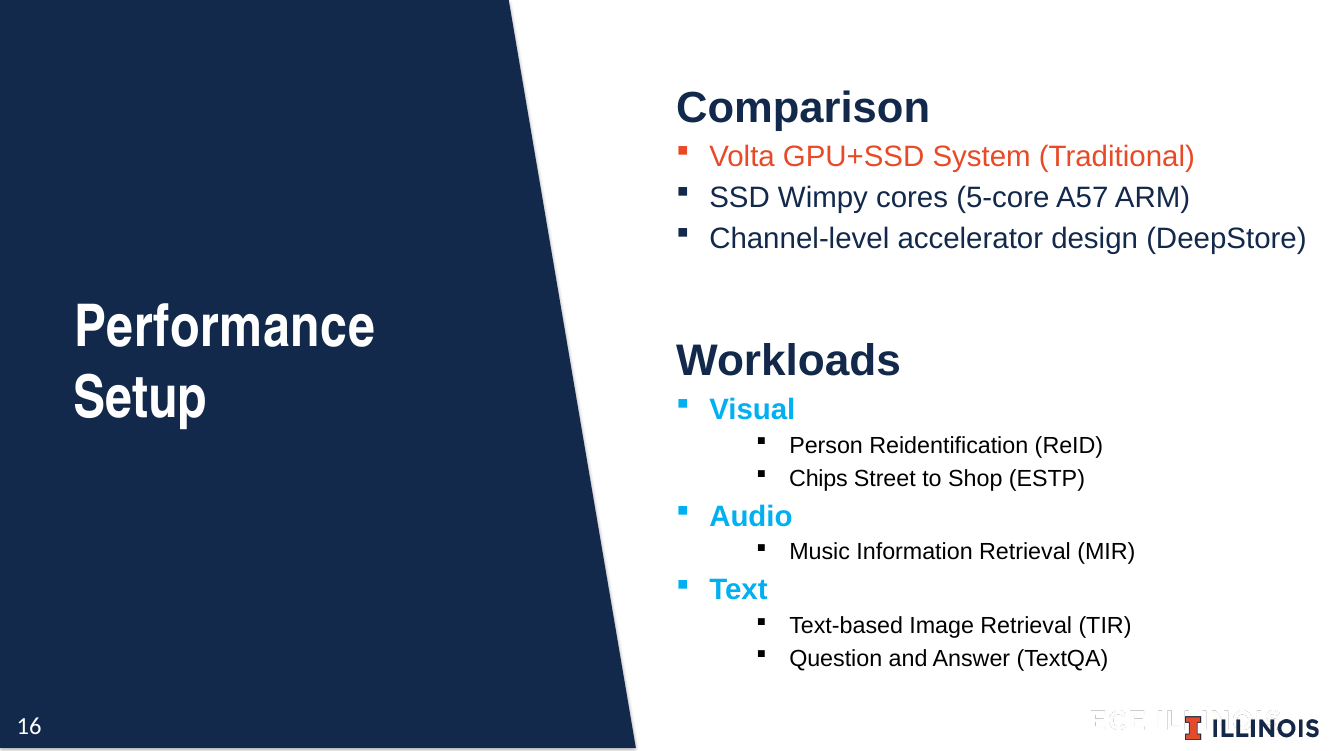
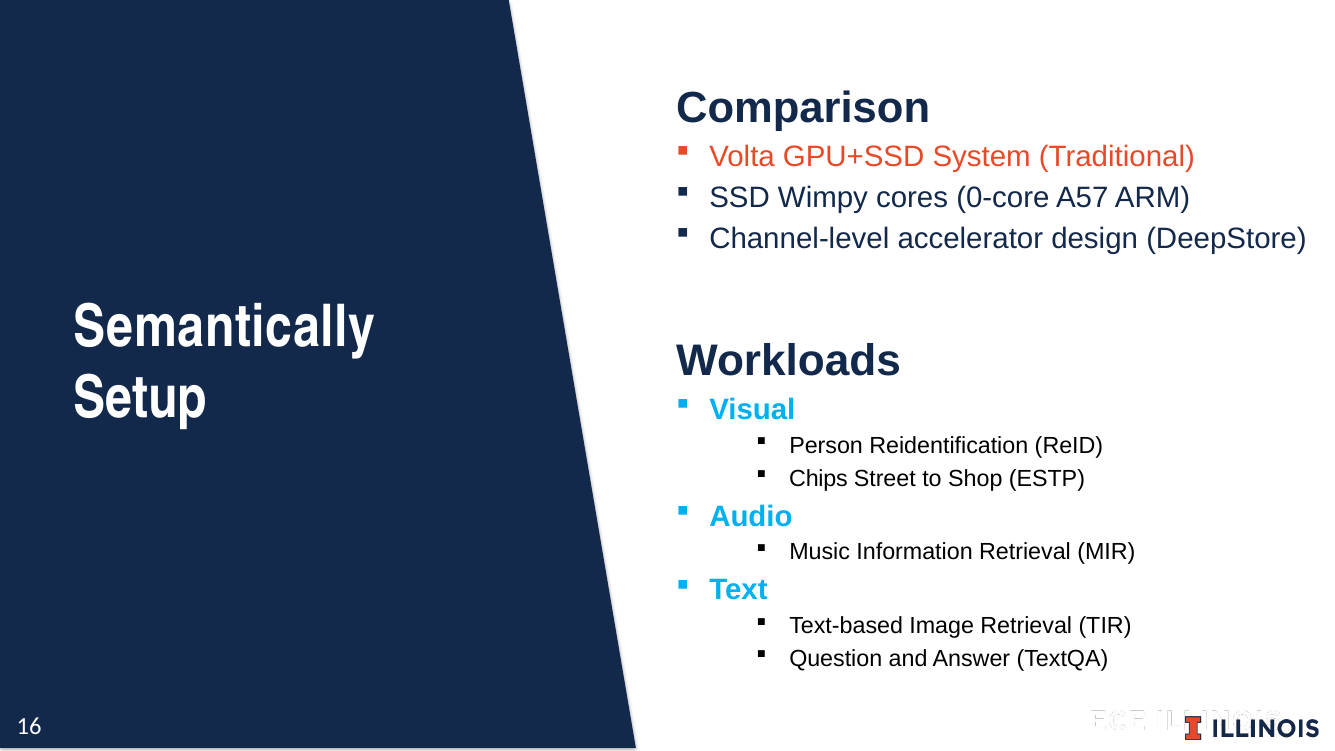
5-core: 5-core -> 0-core
Performance: Performance -> Semantically
